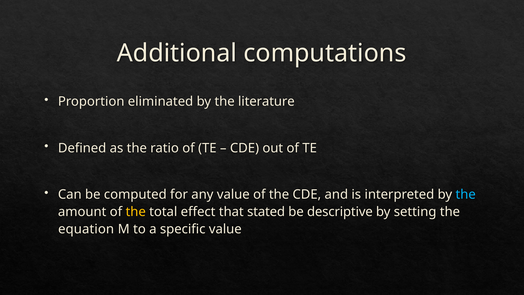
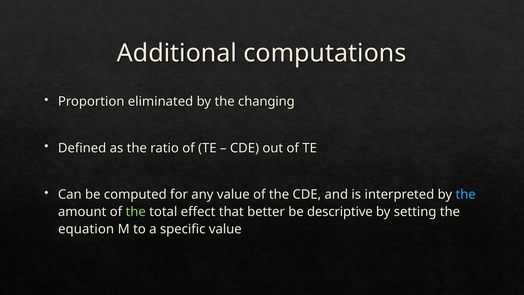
literature: literature -> changing
the at (136, 212) colour: yellow -> light green
stated: stated -> better
